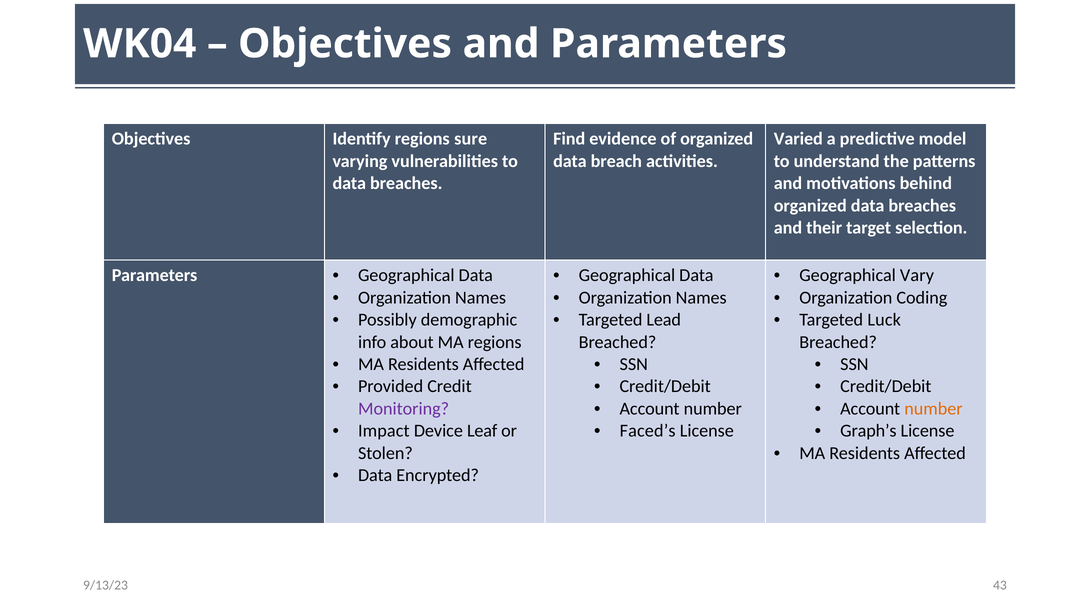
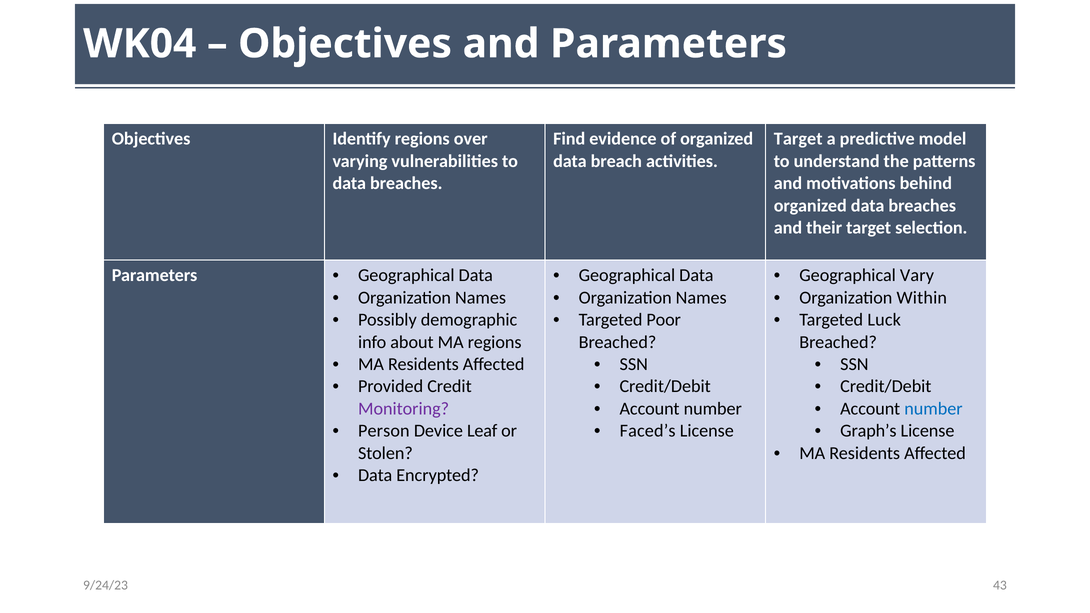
sure: sure -> over
Varied at (798, 139): Varied -> Target
Coding: Coding -> Within
Lead: Lead -> Poor
number at (933, 409) colour: orange -> blue
Impact: Impact -> Person
9/13/23: 9/13/23 -> 9/24/23
